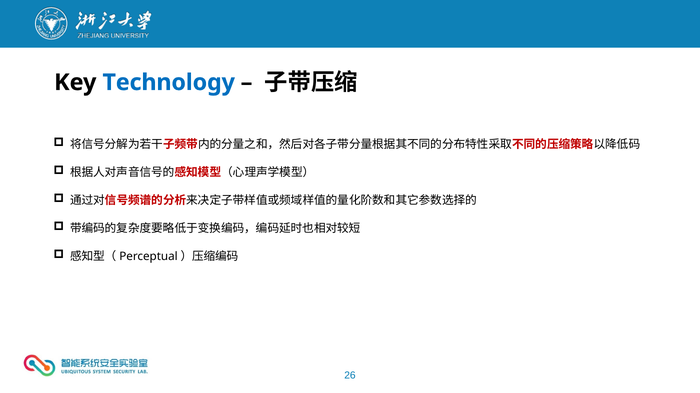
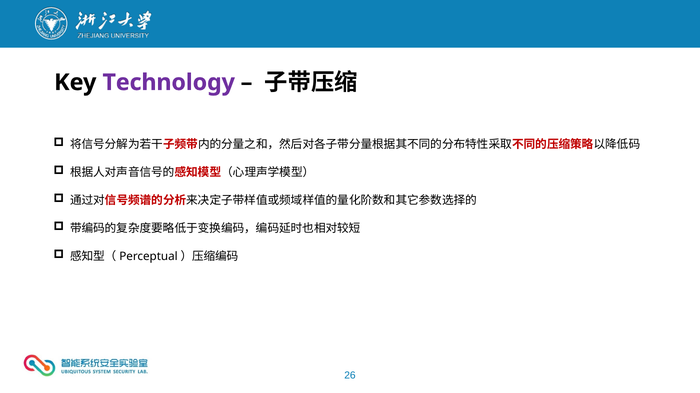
Technology colour: blue -> purple
